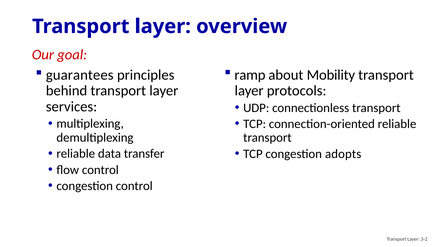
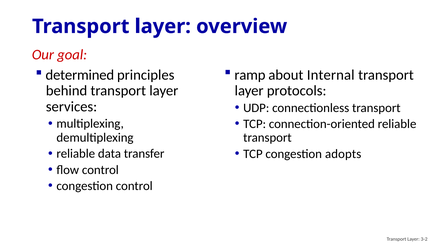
Mobility: Mobility -> Internal
guarantees: guarantees -> determined
